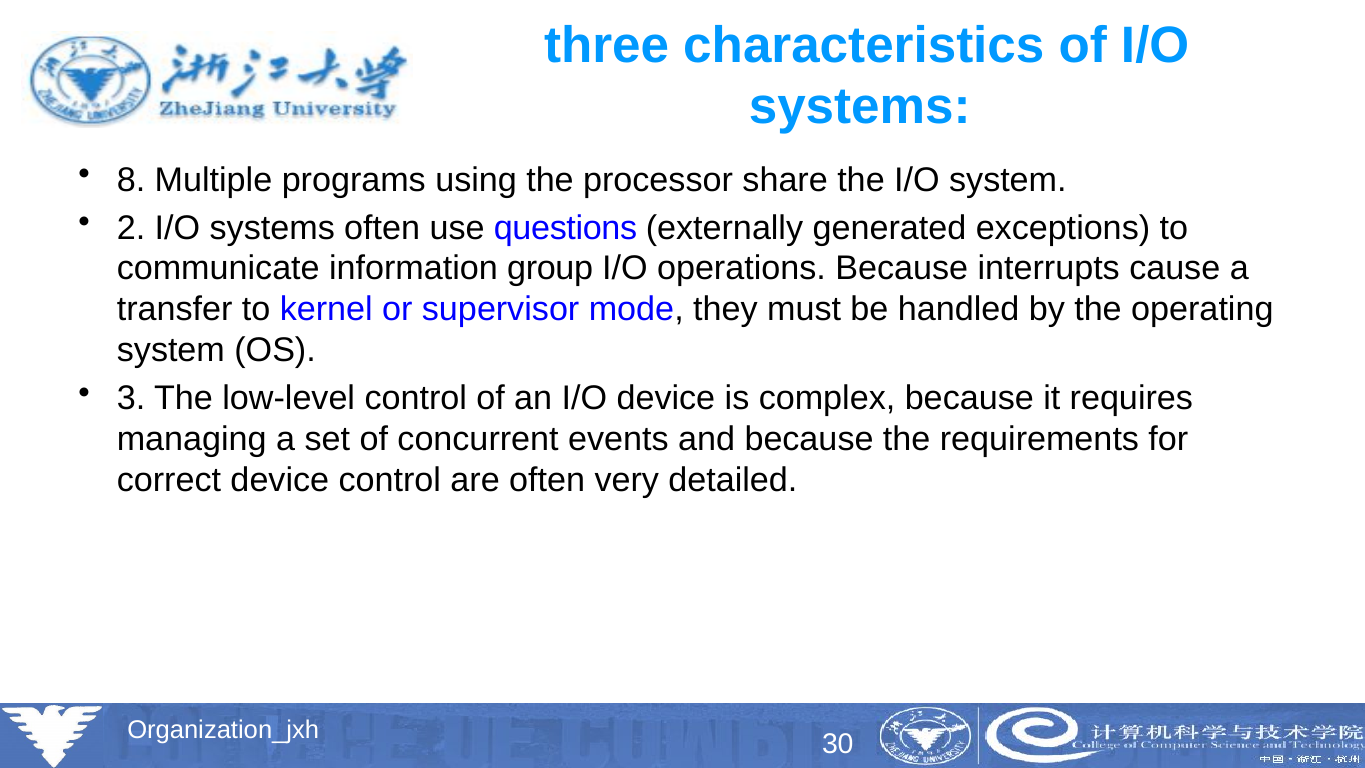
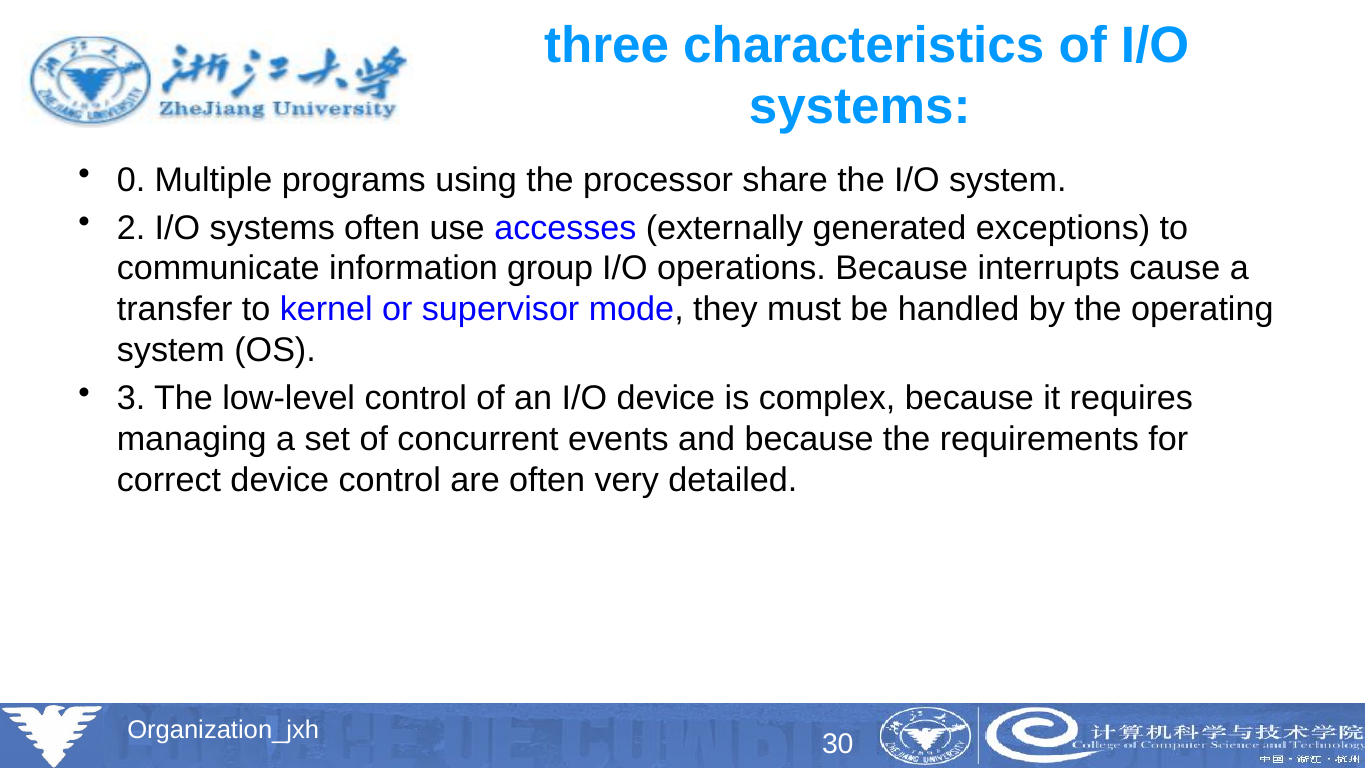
8: 8 -> 0
questions: questions -> accesses
